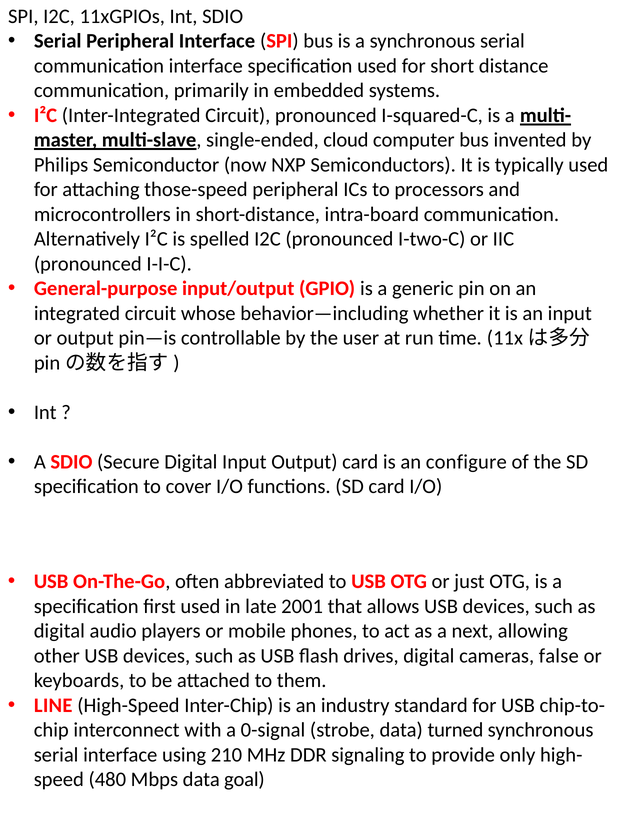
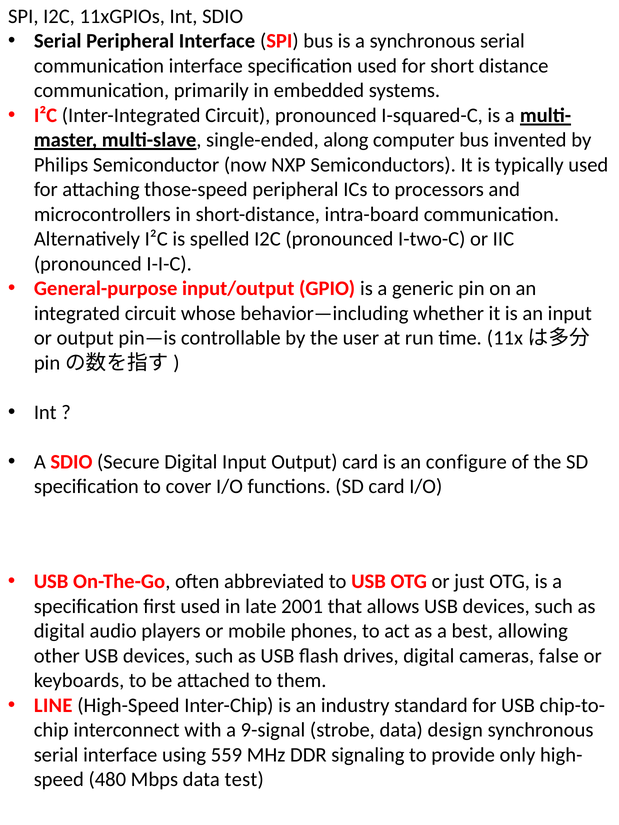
cloud: cloud -> along
next: next -> best
0-signal: 0-signal -> 9-signal
turned: turned -> design
210: 210 -> 559
goal: goal -> test
